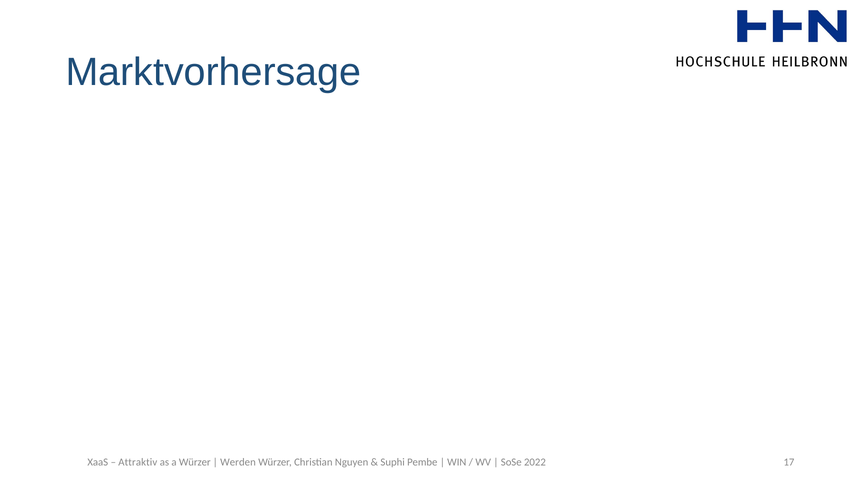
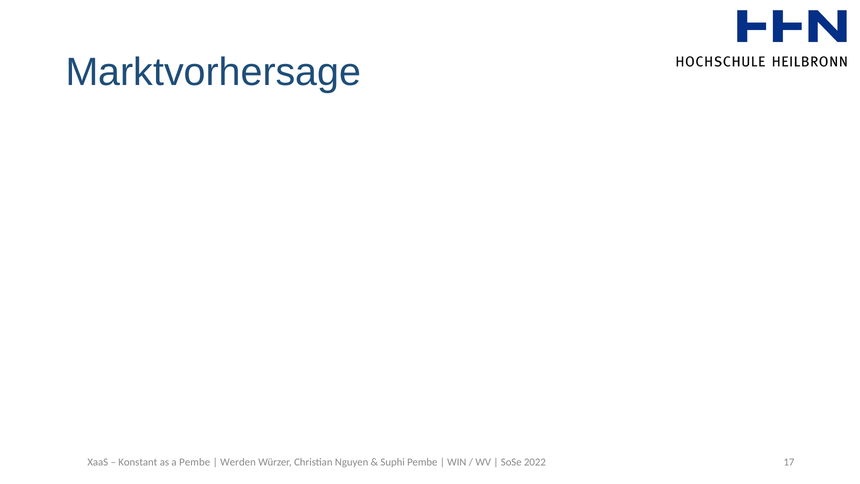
Attraktiv: Attraktiv -> Konstant
a Würzer: Würzer -> Pembe
